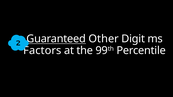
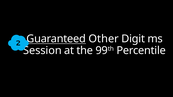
Factors: Factors -> Session
